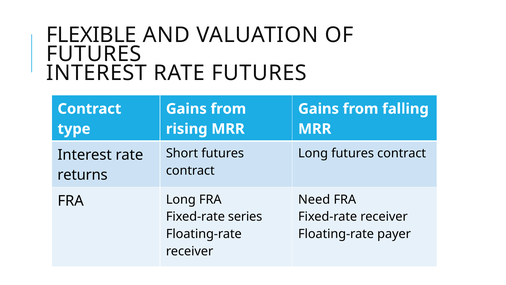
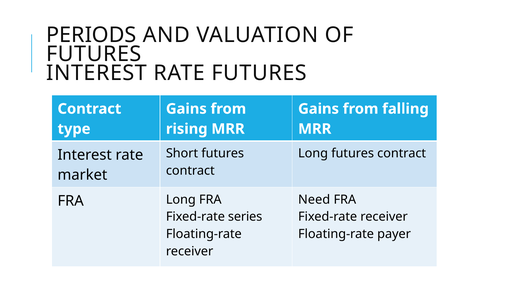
FLEXIBLE: FLEXIBLE -> PERIODS
returns: returns -> market
